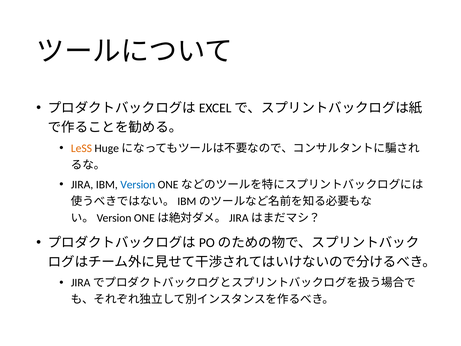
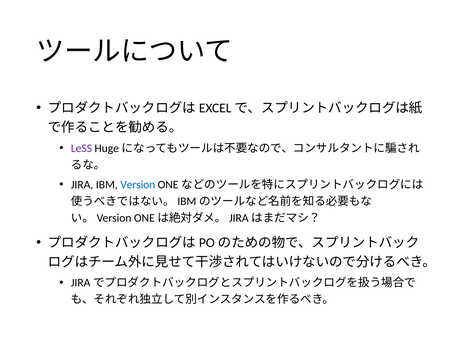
LeSS colour: orange -> purple
